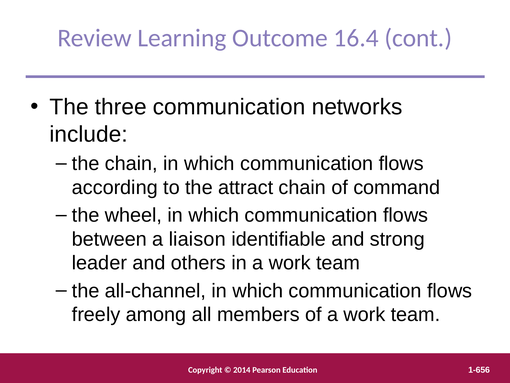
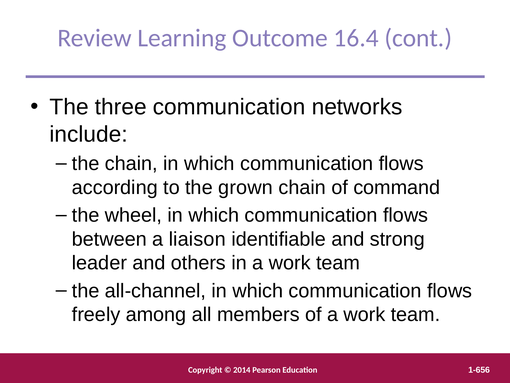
attract: attract -> grown
